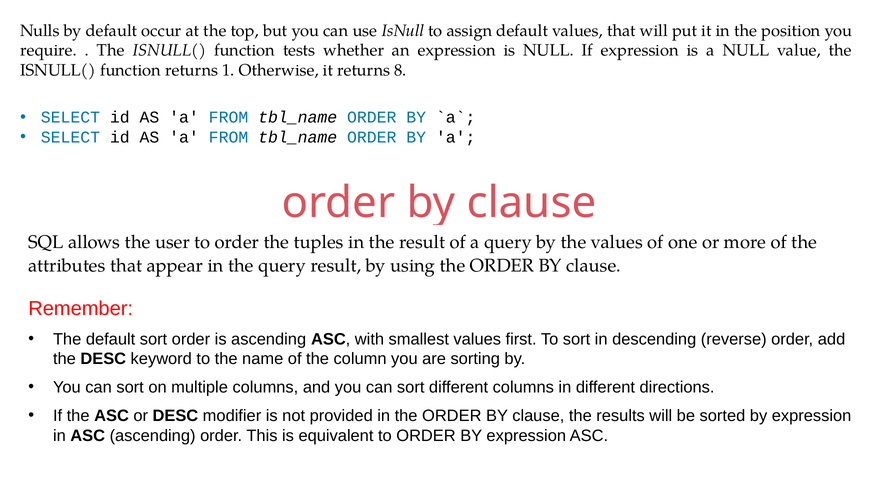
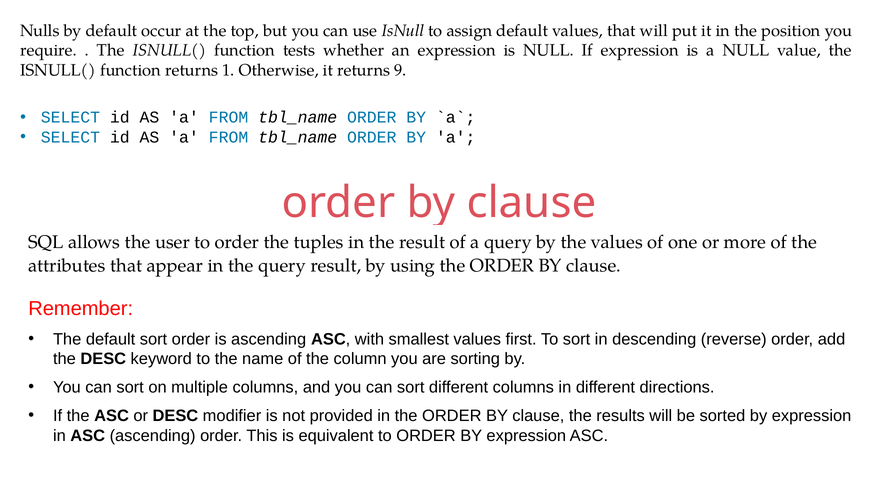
8: 8 -> 9
